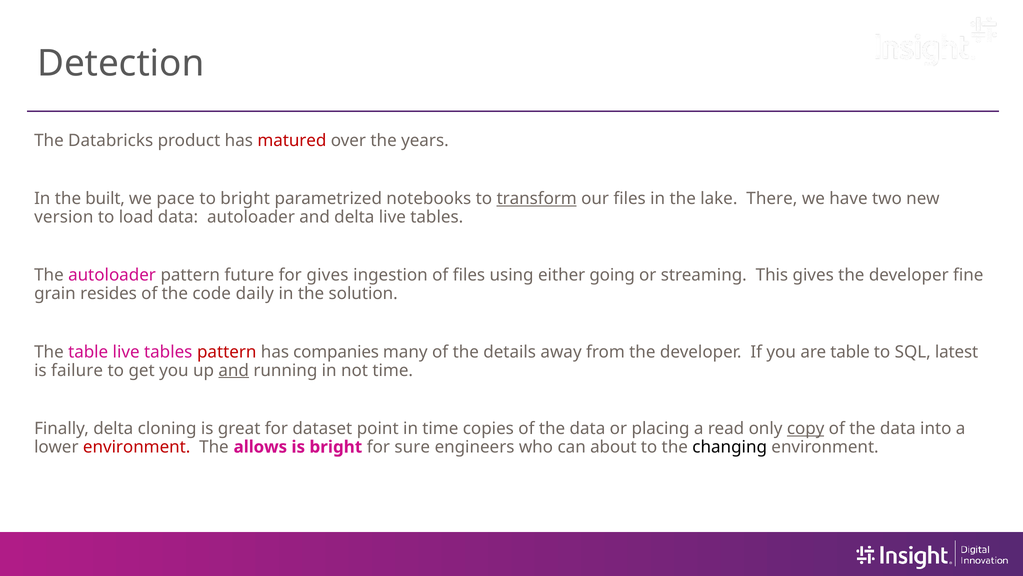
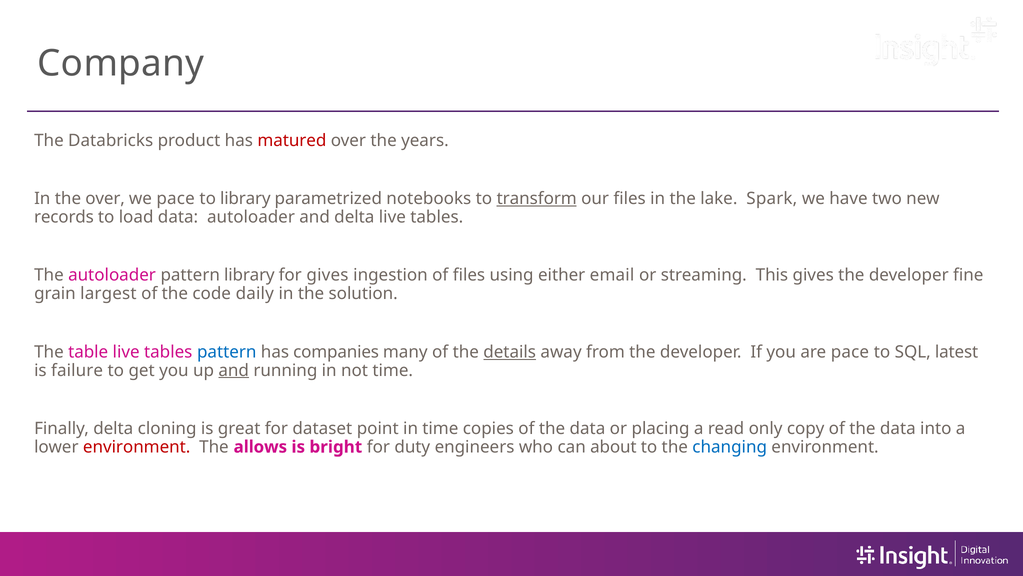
Detection: Detection -> Company
the built: built -> over
to bright: bright -> library
There: There -> Spark
version: version -> records
pattern future: future -> library
going: going -> email
resides: resides -> largest
pattern at (227, 352) colour: red -> blue
details underline: none -> present
are table: table -> pace
copy underline: present -> none
sure: sure -> duty
changing colour: black -> blue
